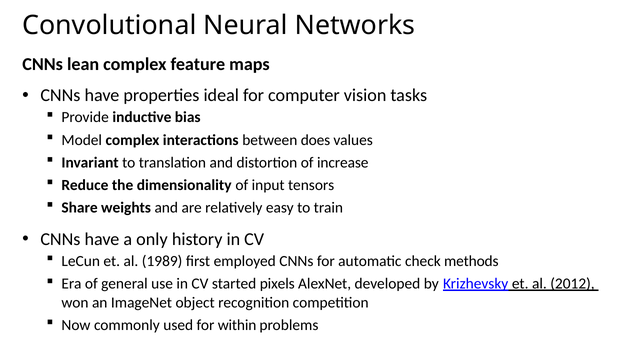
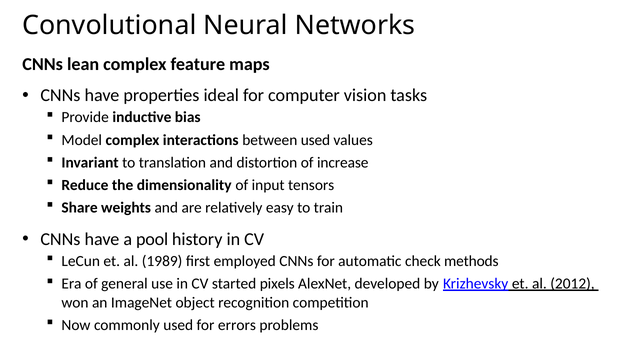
between does: does -> used
only: only -> pool
within: within -> errors
